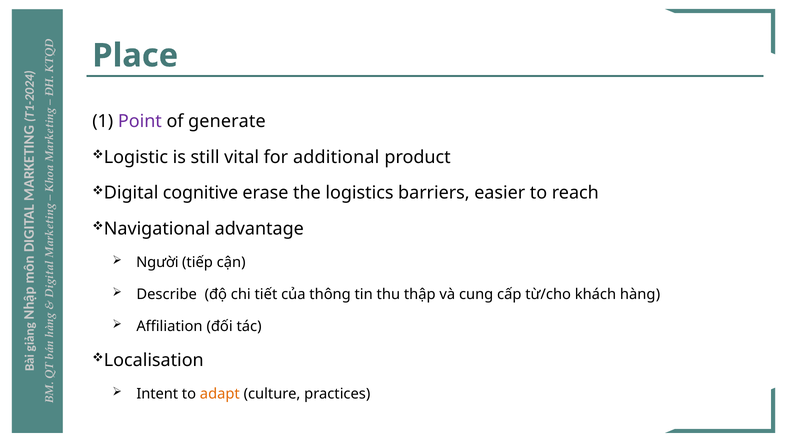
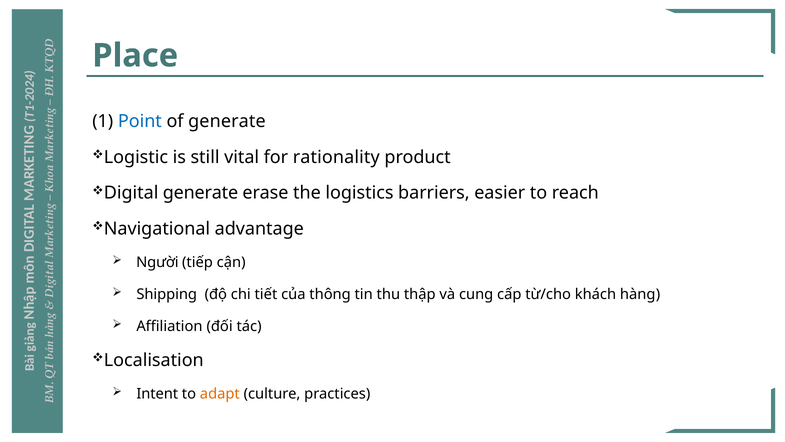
Point colour: purple -> blue
additional: additional -> rationality
Digital cognitive: cognitive -> generate
Describe: Describe -> Shipping
